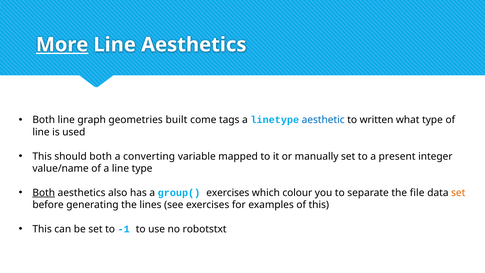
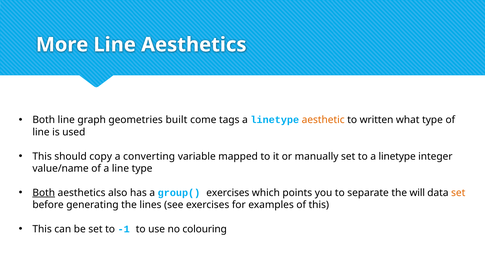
More underline: present -> none
aesthetic colour: blue -> orange
should both: both -> copy
to a present: present -> linetype
colour: colour -> points
file: file -> will
robotstxt: robotstxt -> colouring
